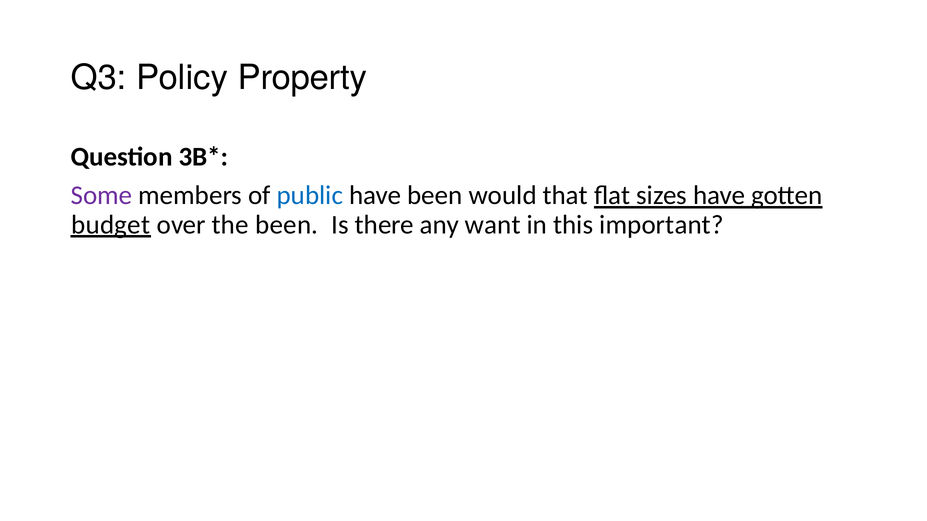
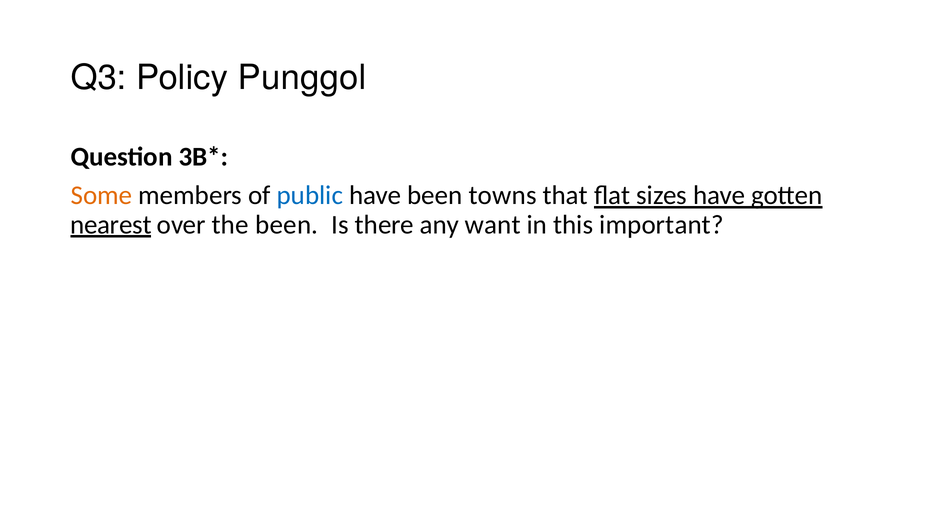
Property: Property -> Punggol
Some colour: purple -> orange
would: would -> towns
budget: budget -> nearest
